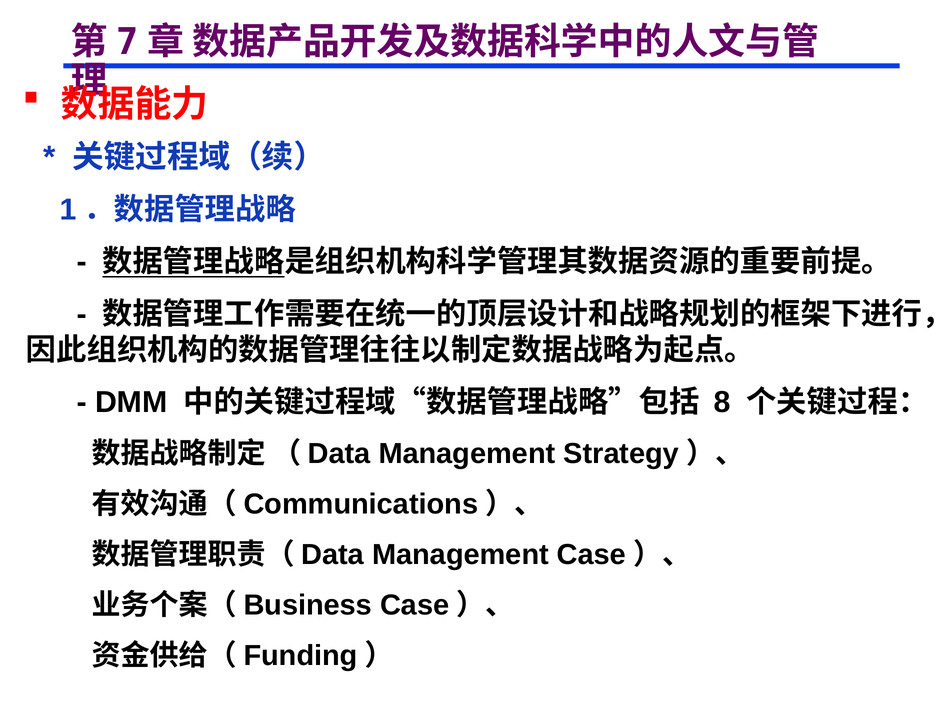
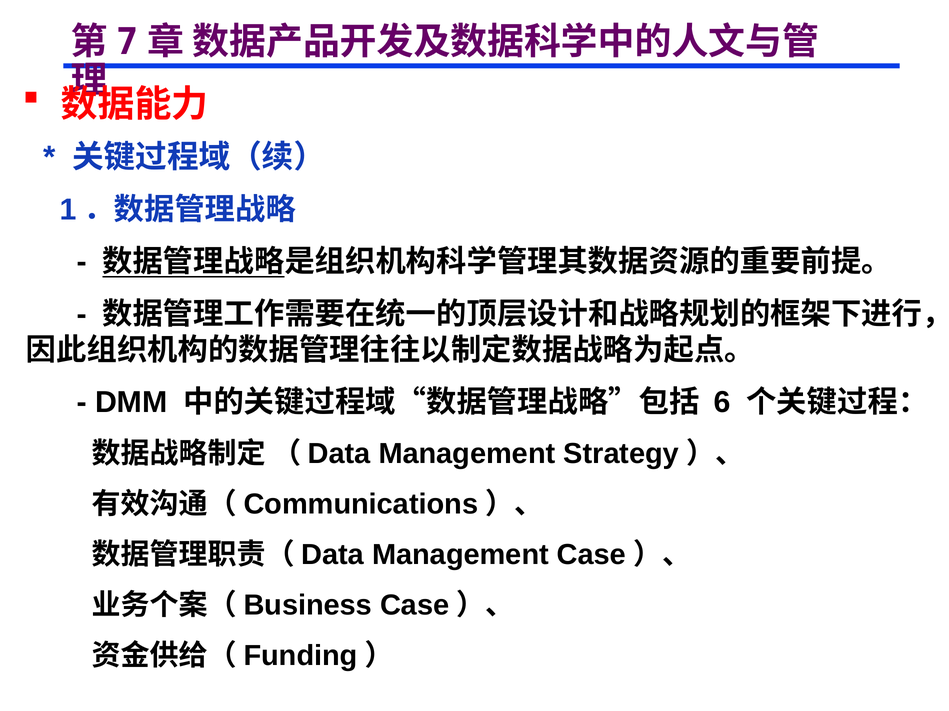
8: 8 -> 6
